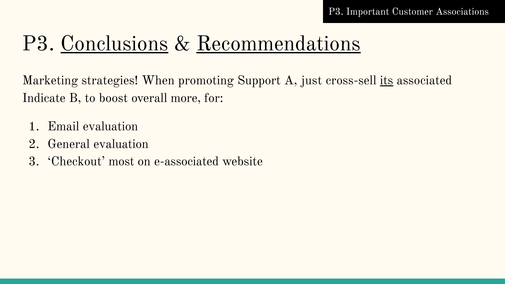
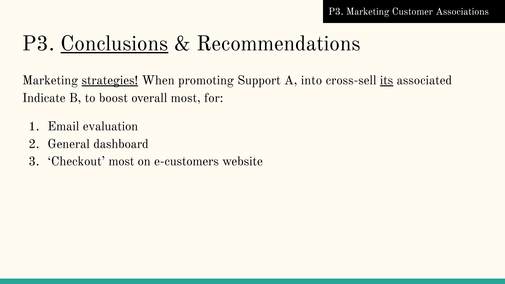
P3 Important: Important -> Marketing
Recommendations underline: present -> none
strategies underline: none -> present
just: just -> into
overall more: more -> most
General evaluation: evaluation -> dashboard
e-associated: e-associated -> e-customers
